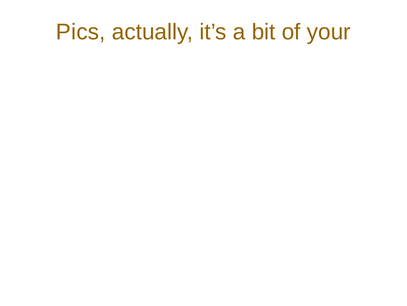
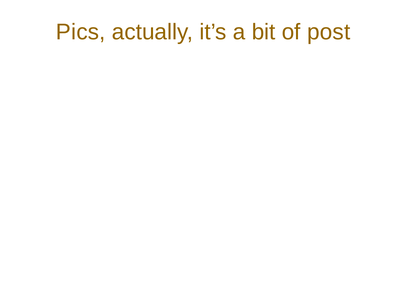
your: your -> post
